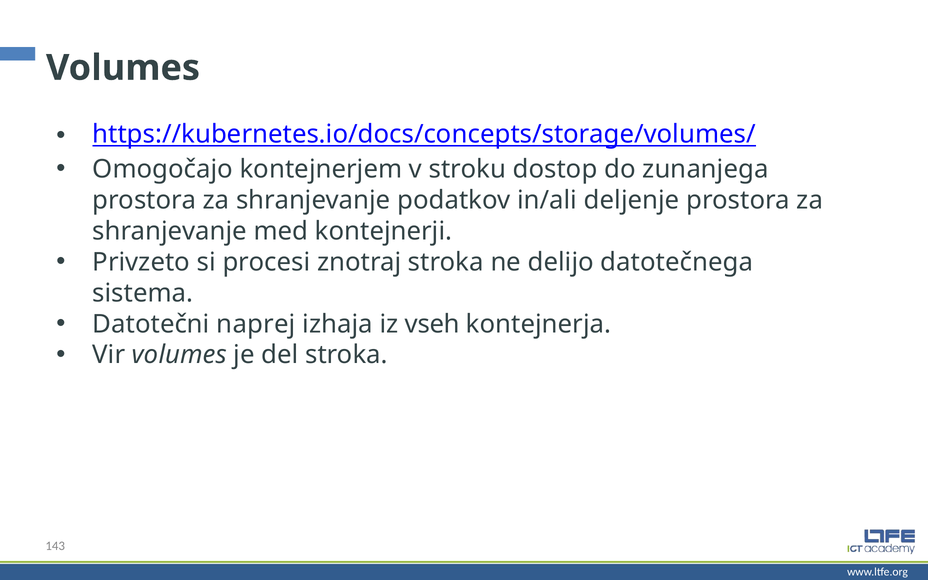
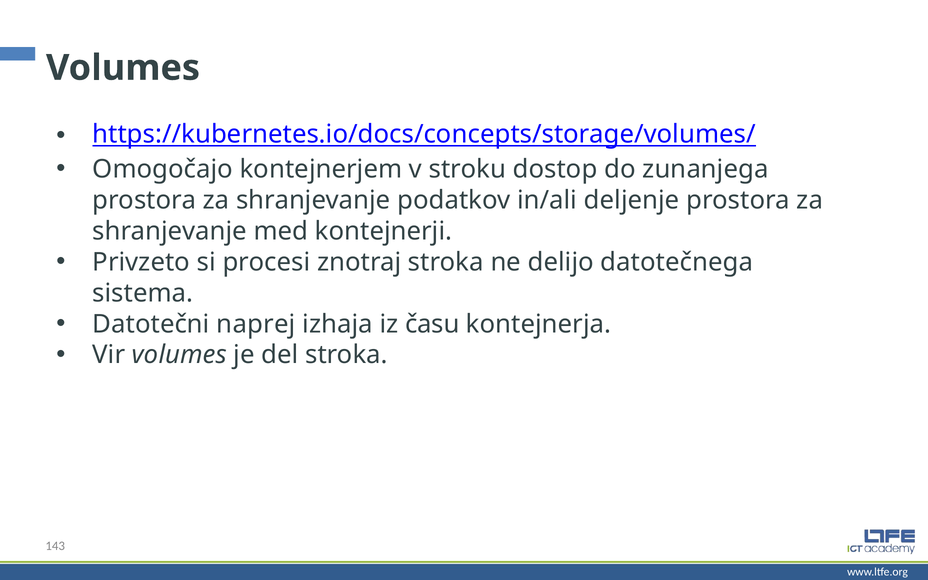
vseh: vseh -> času
